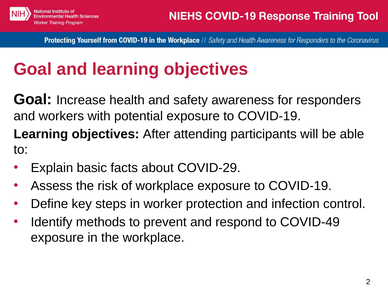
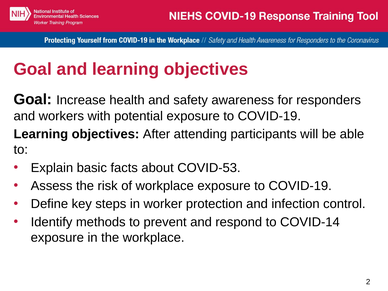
COVID-29: COVID-29 -> COVID-53
COVID-49: COVID-49 -> COVID-14
